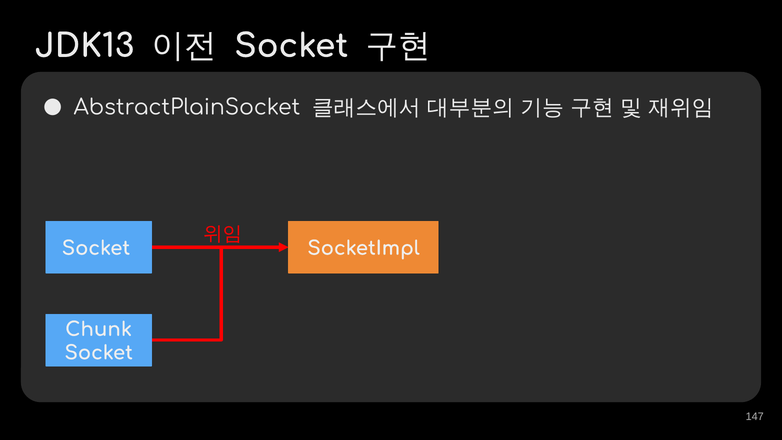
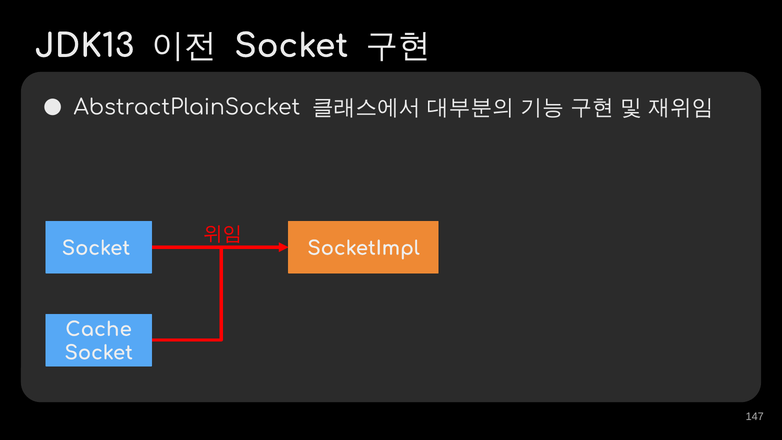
Chunk: Chunk -> Cache
